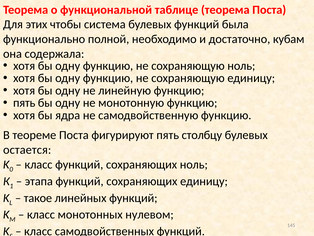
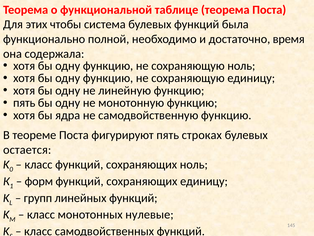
кубам: кубам -> время
столбцу: столбцу -> строках
этапа: этапа -> форм
такое: такое -> групп
нулевом: нулевом -> нулевые
